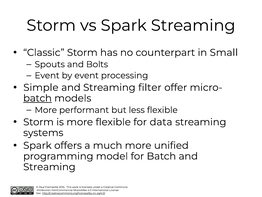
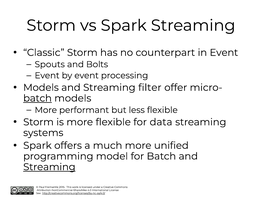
in Small: Small -> Event
Simple at (41, 87): Simple -> Models
Streaming at (49, 167) underline: none -> present
